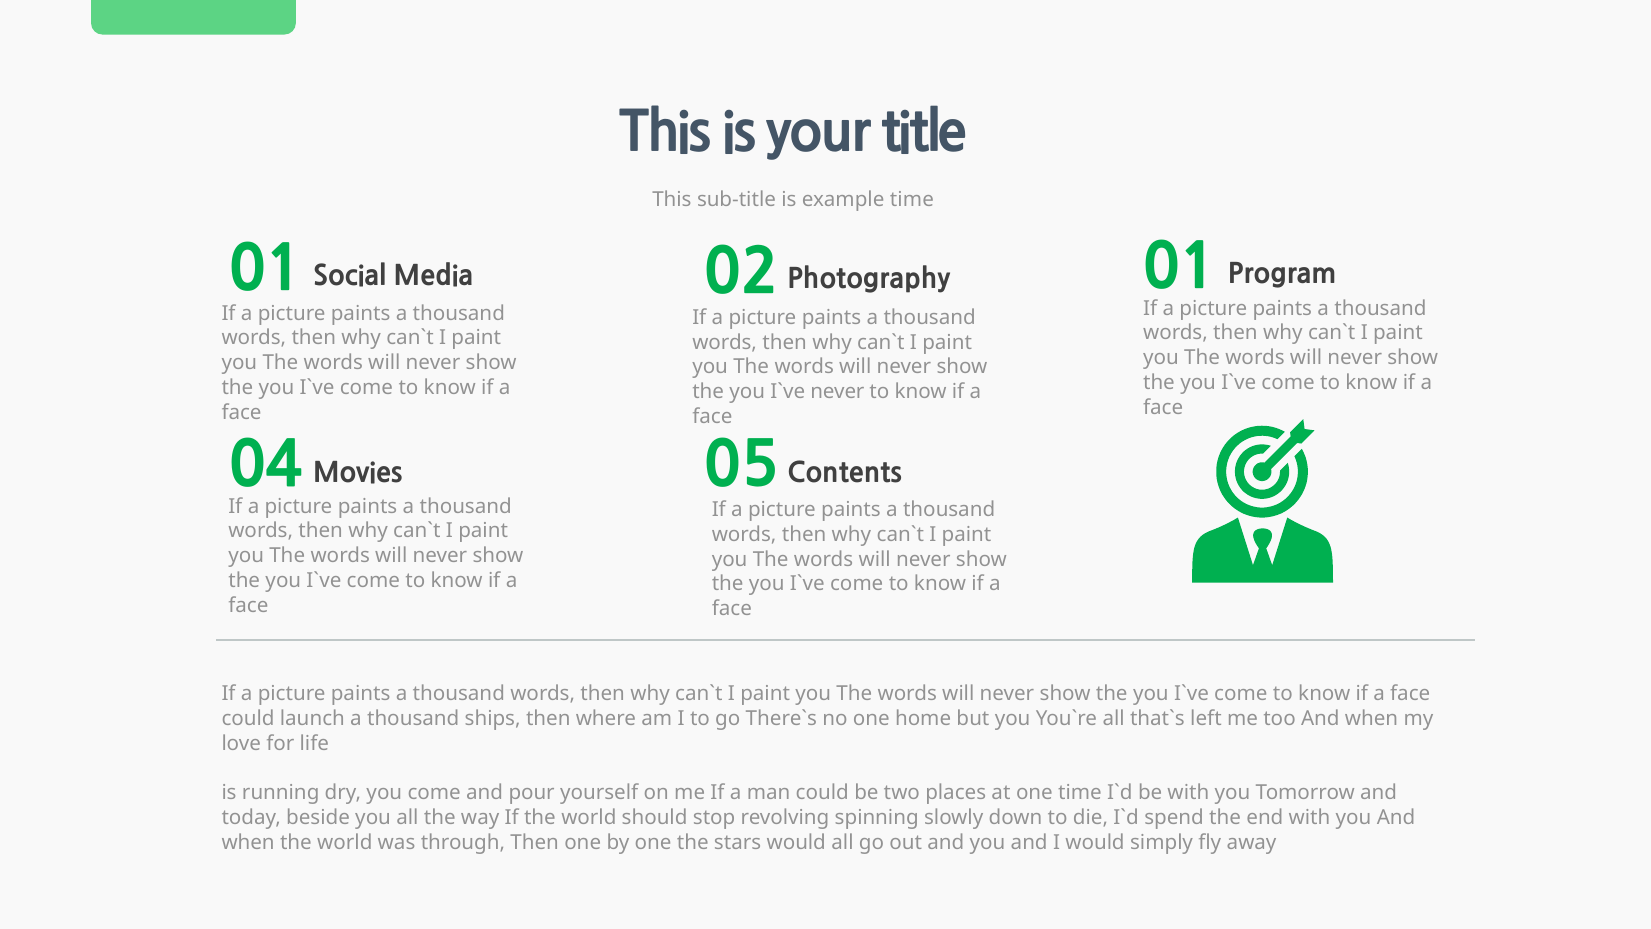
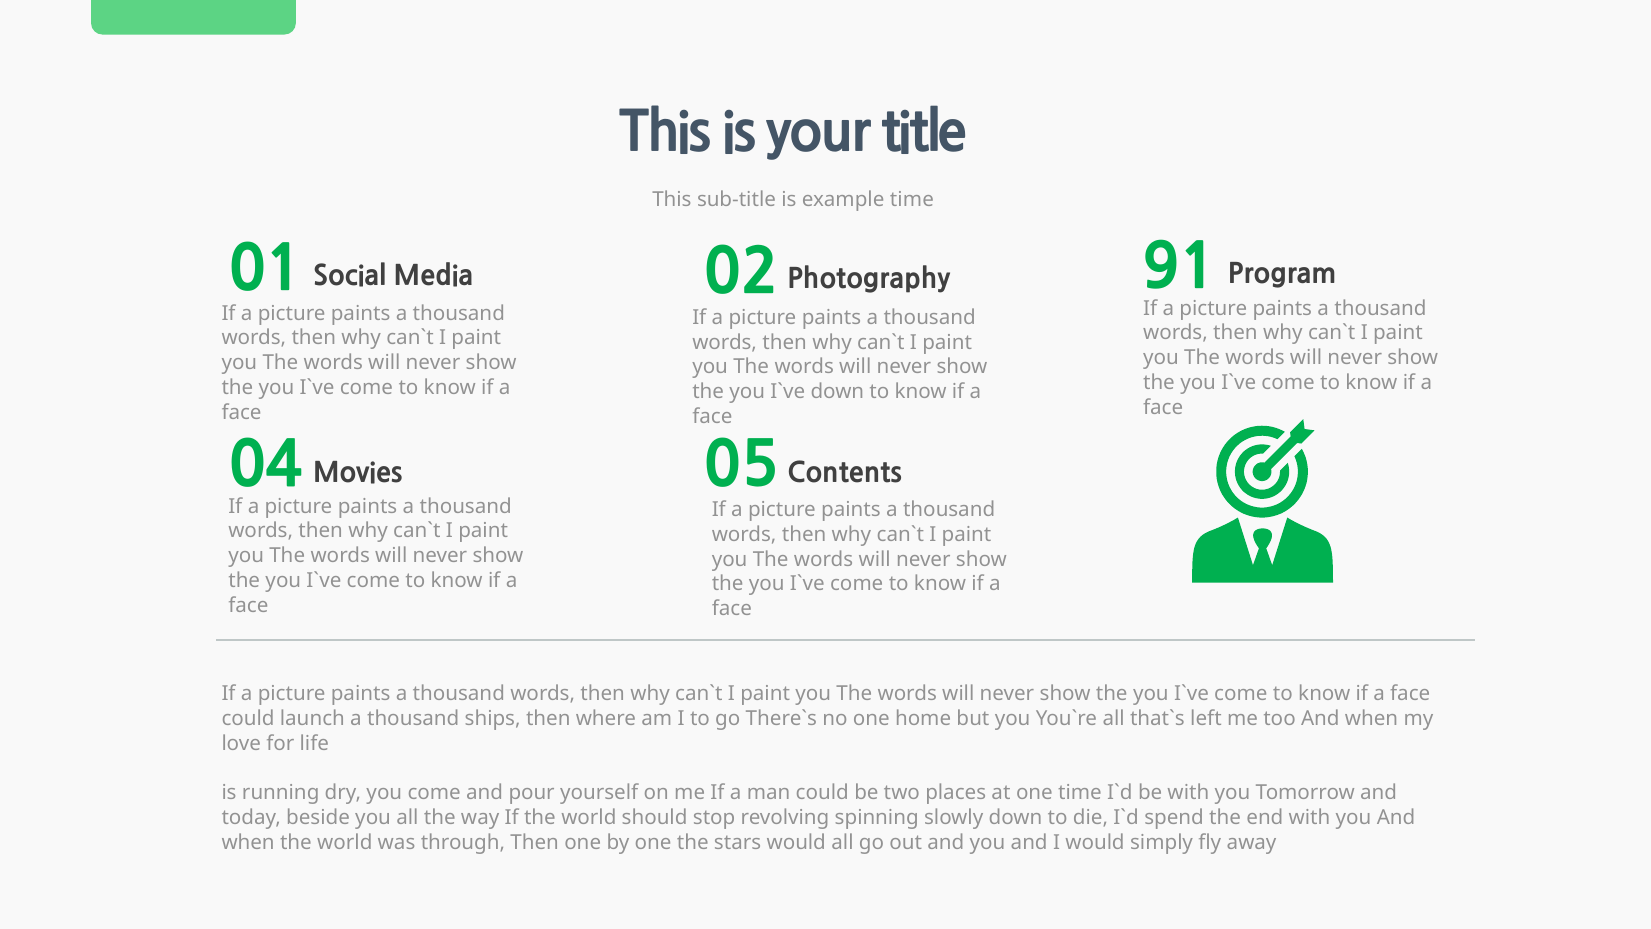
02 01: 01 -> 91
never at (837, 392): never -> down
